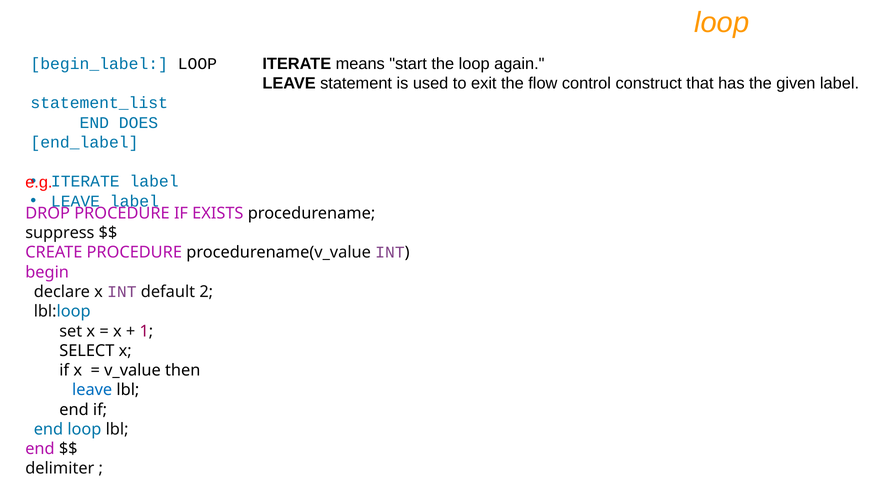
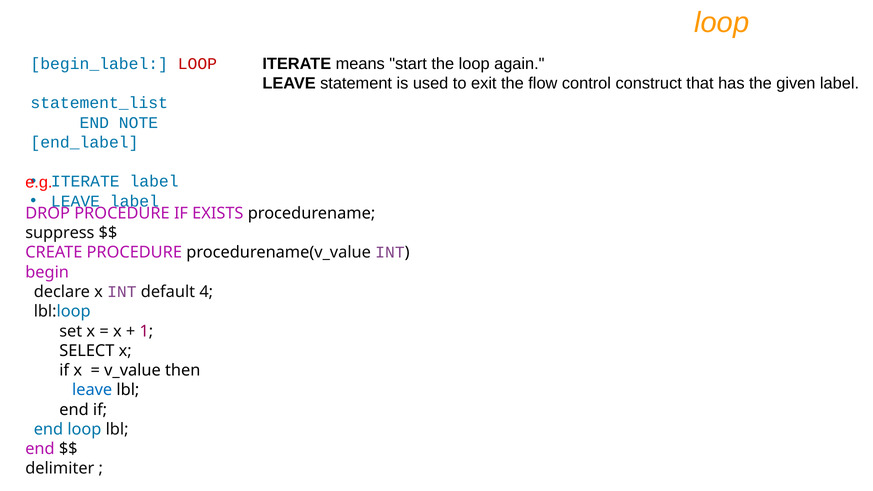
LOOP at (197, 64) colour: black -> red
DOES: DOES -> NOTE
2: 2 -> 4
